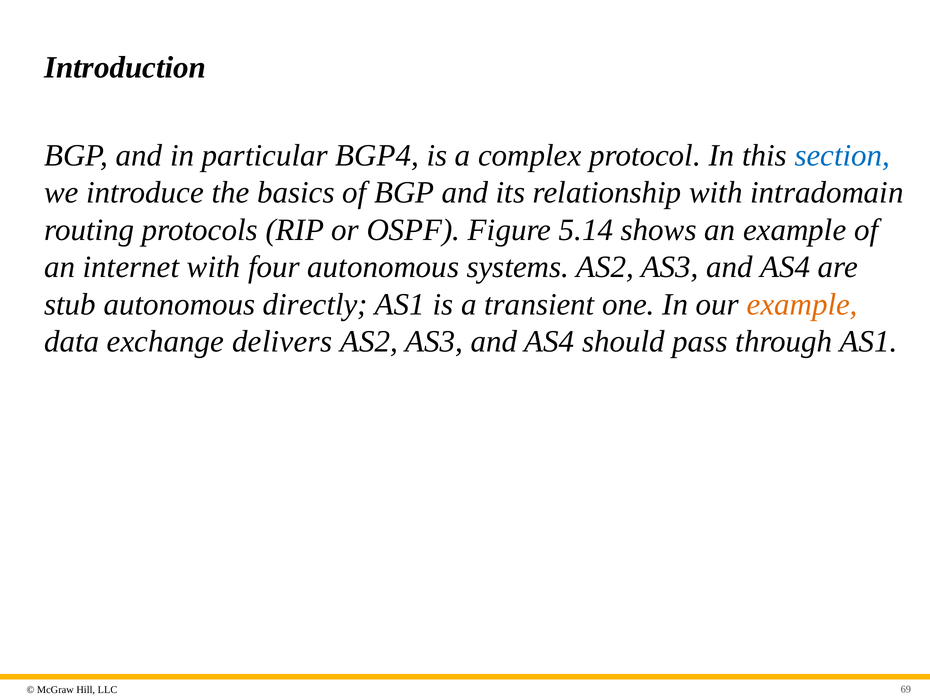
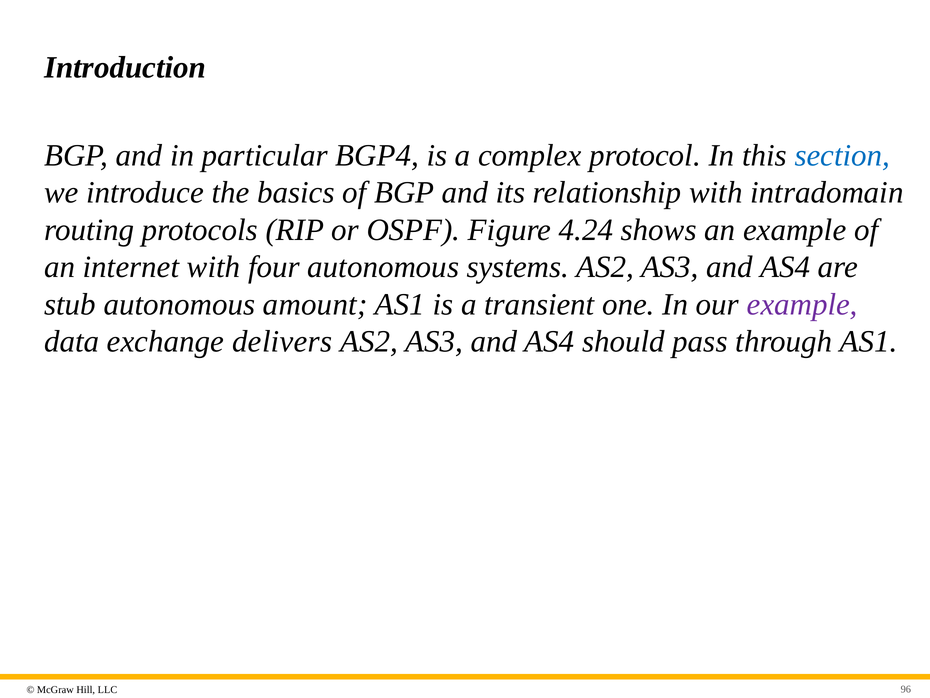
5.14: 5.14 -> 4.24
directly: directly -> amount
example at (802, 304) colour: orange -> purple
69: 69 -> 96
